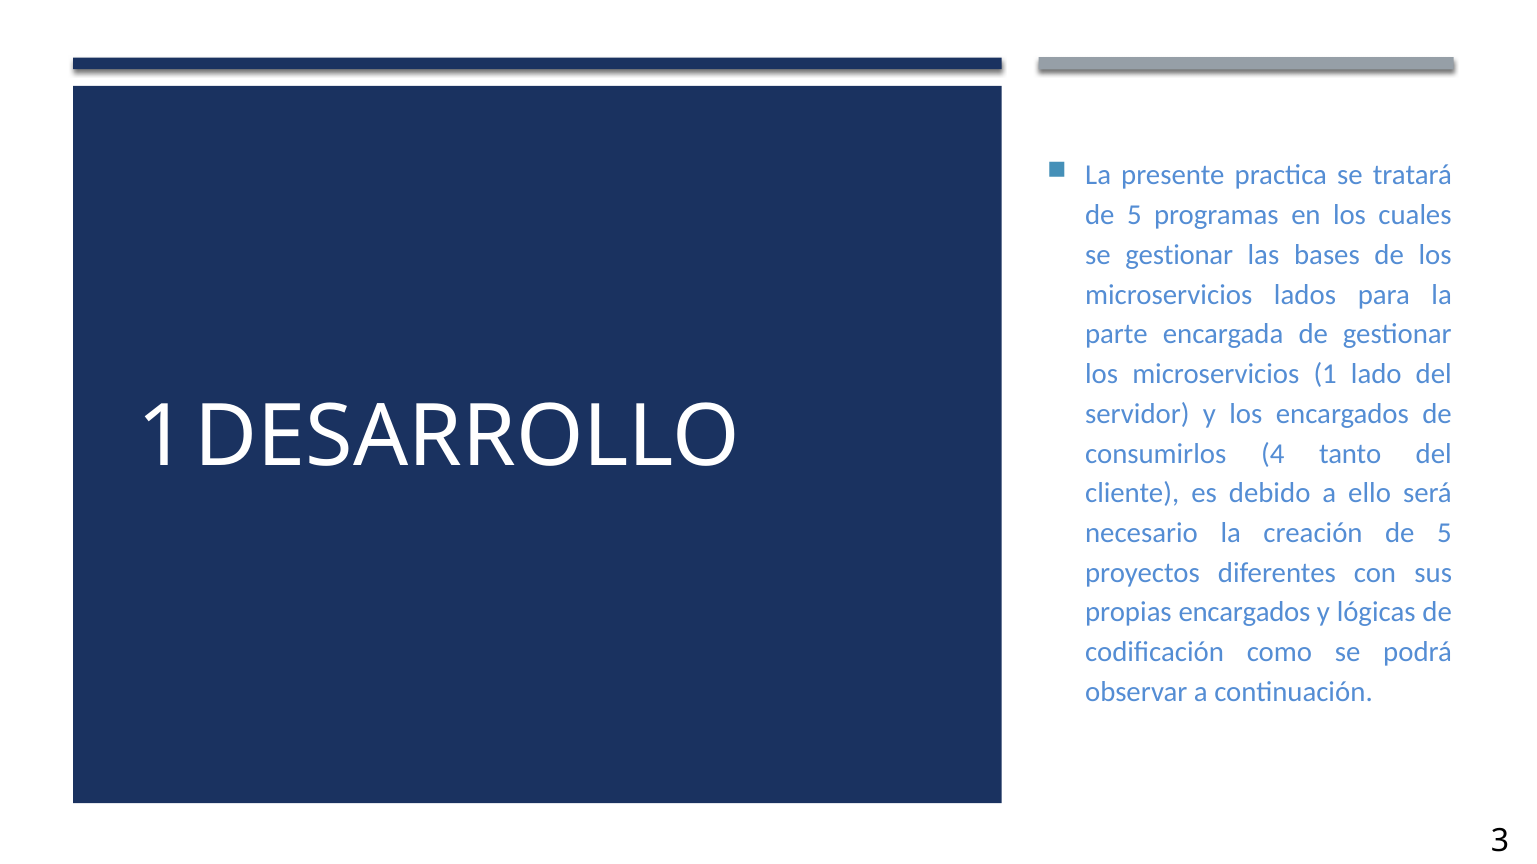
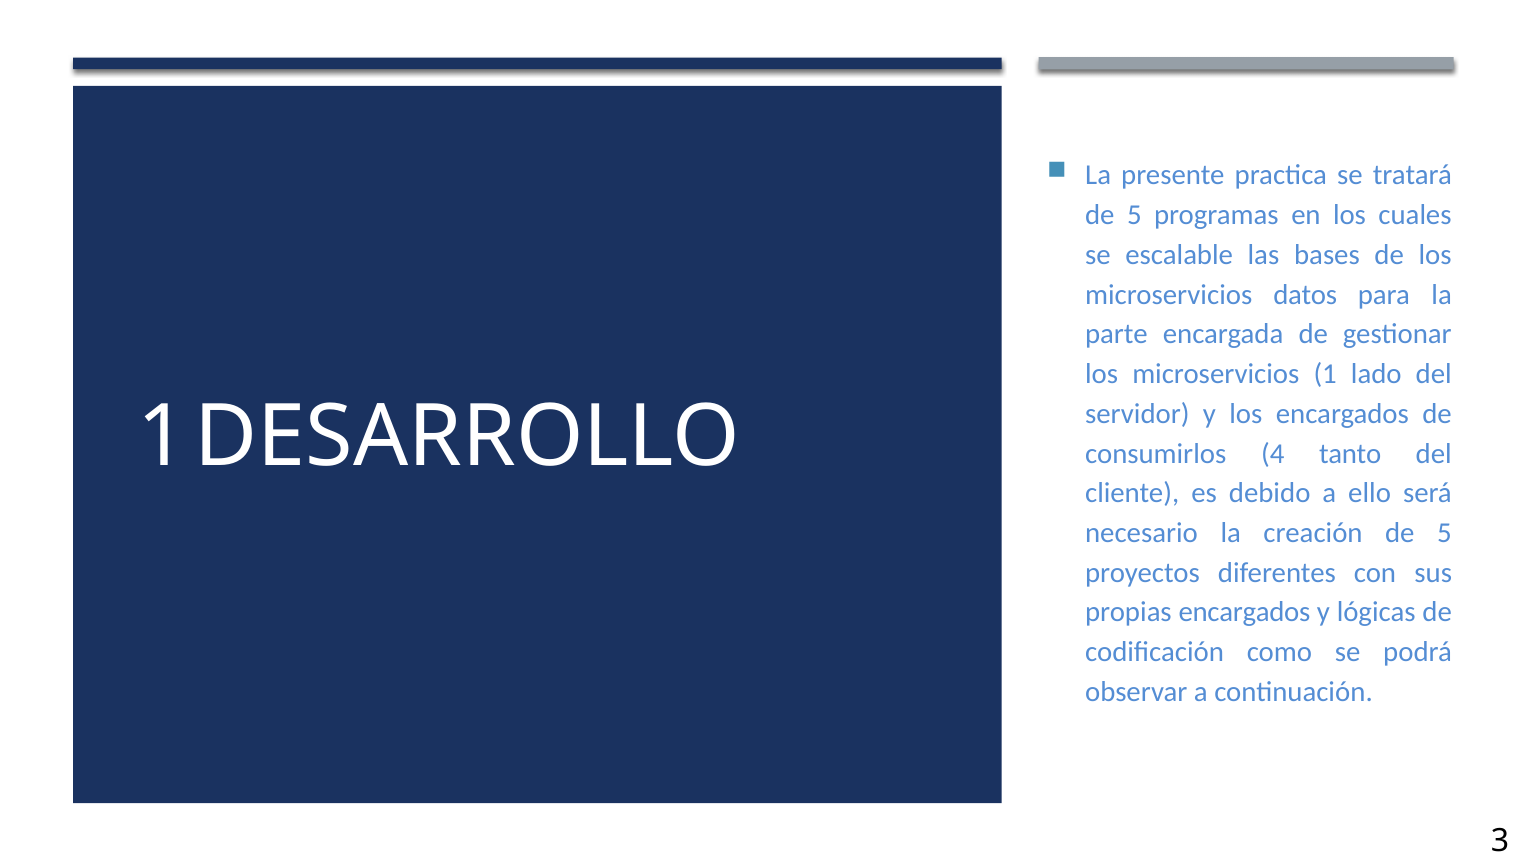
se gestionar: gestionar -> escalable
lados: lados -> datos
